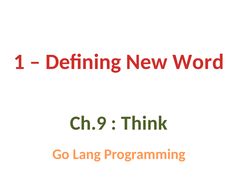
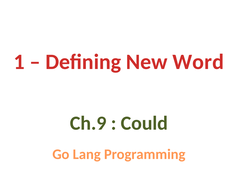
Think: Think -> Could
